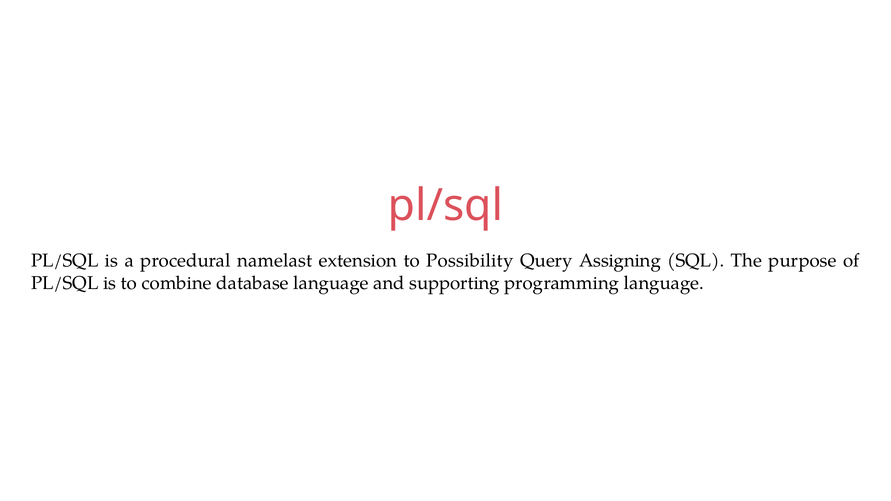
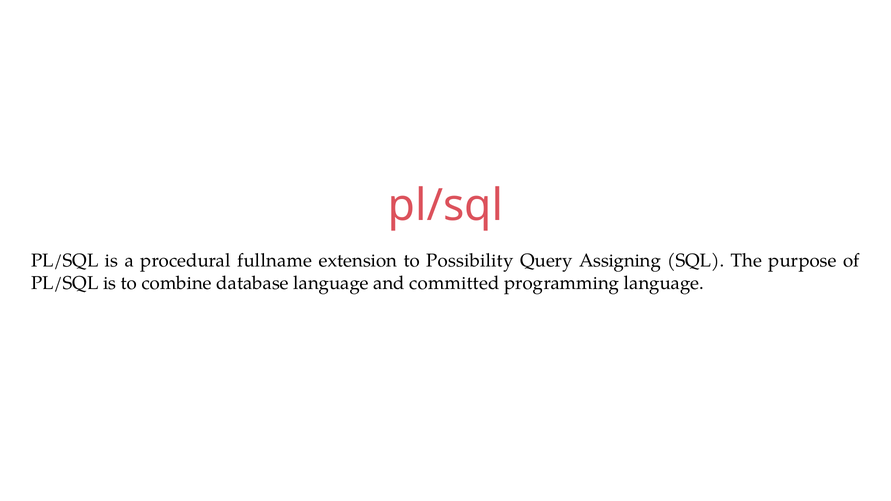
namelast: namelast -> fullname
supporting: supporting -> committed
